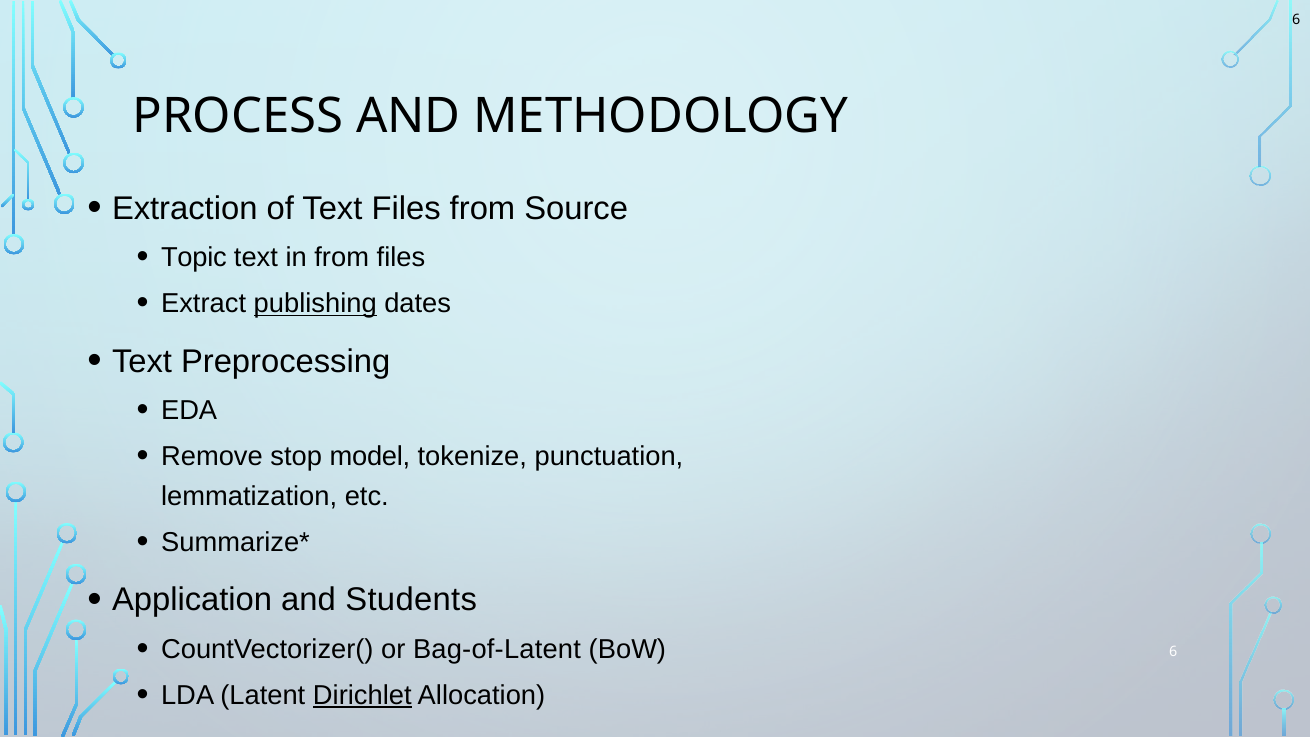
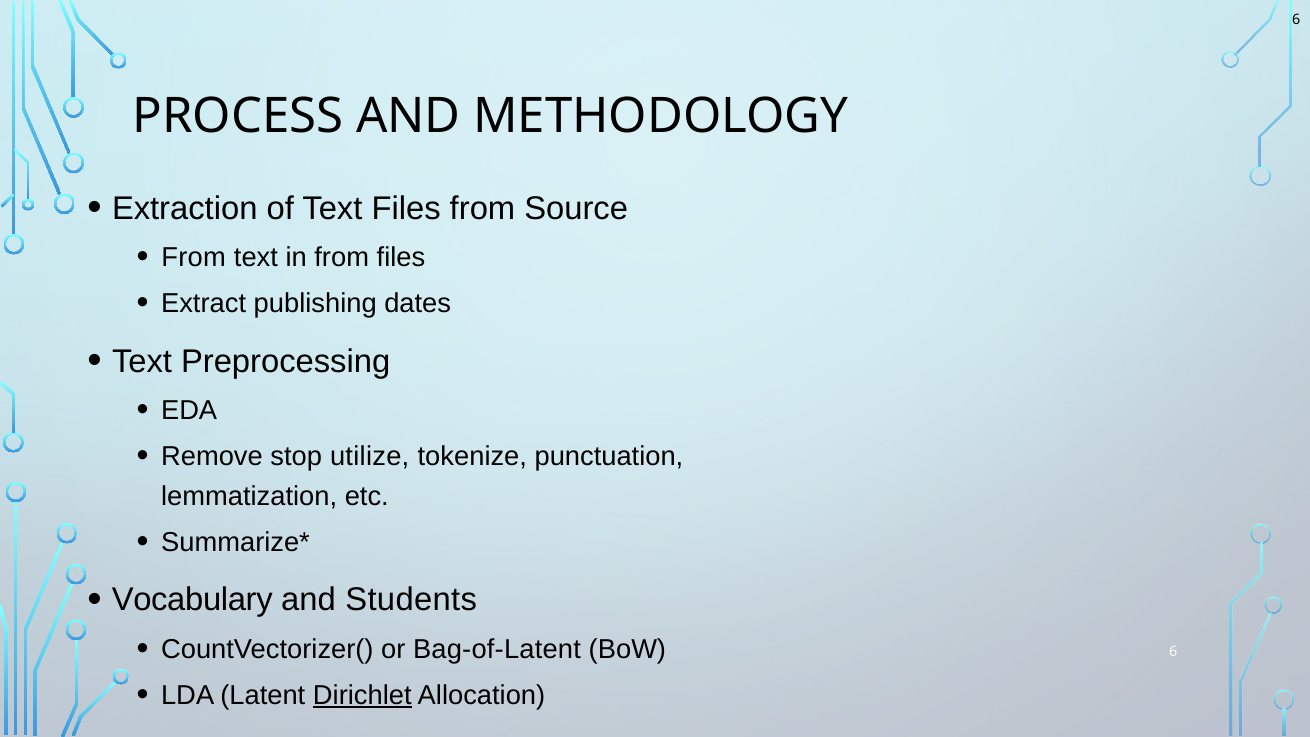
Topic at (194, 257): Topic -> From
publishing underline: present -> none
model: model -> utilize
Application: Application -> Vocabulary
